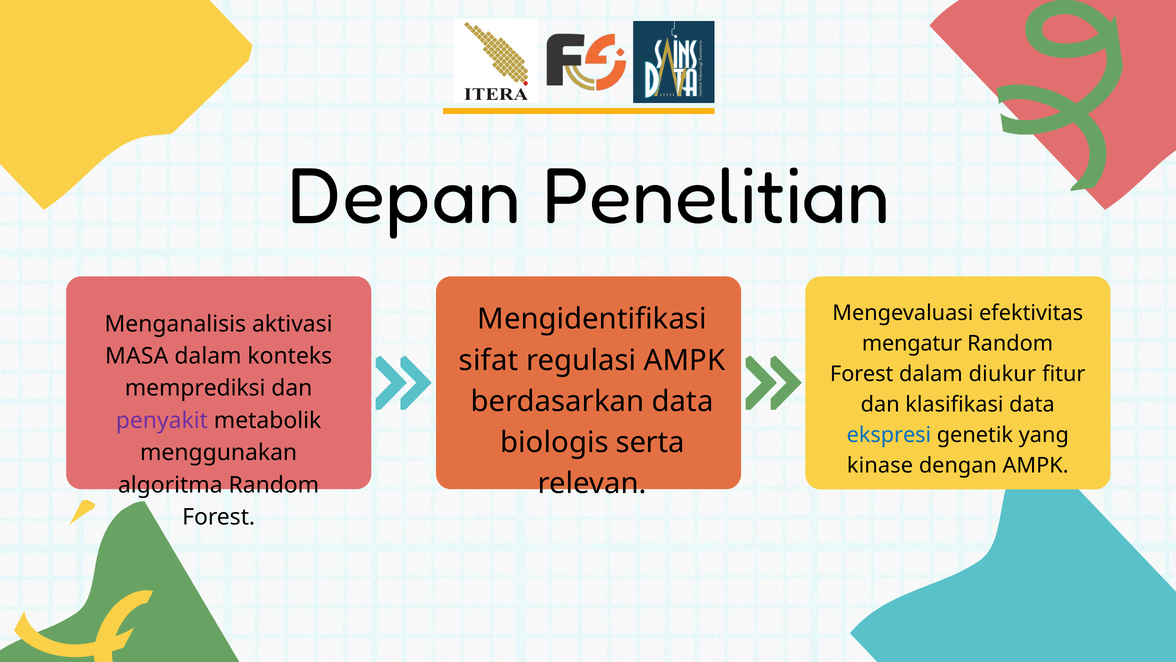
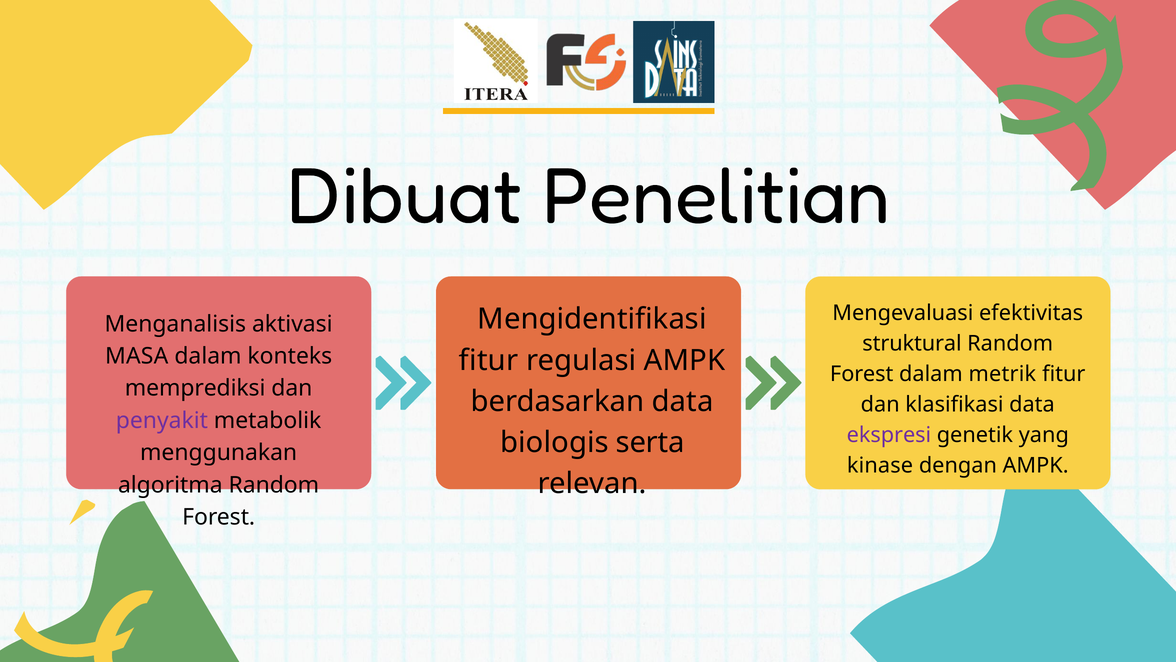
Depan: Depan -> Dibuat
mengatur: mengatur -> struktural
sifat at (489, 360): sifat -> fitur
diukur: diukur -> metrik
ekspresi colour: blue -> purple
